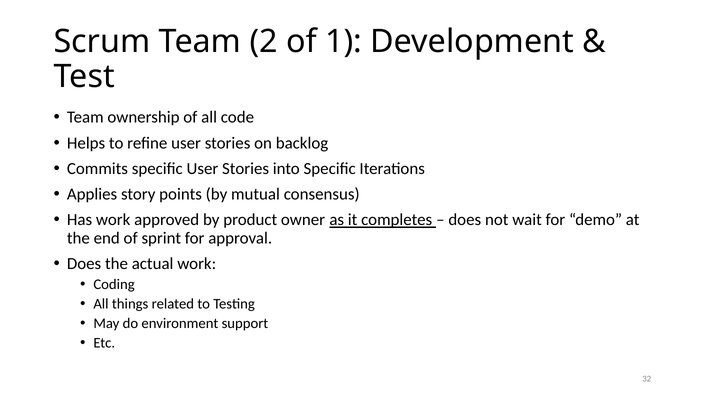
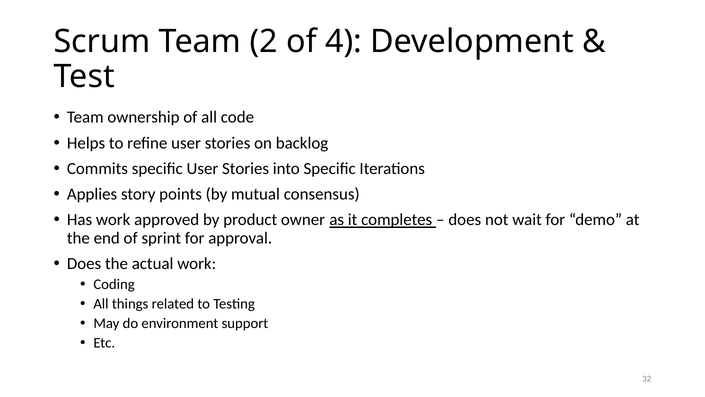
1: 1 -> 4
